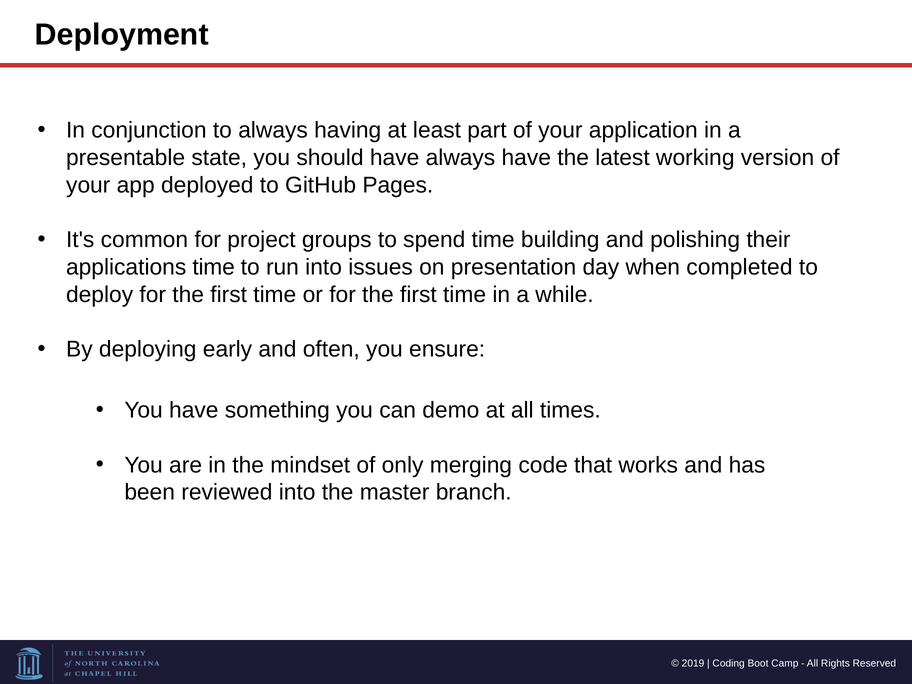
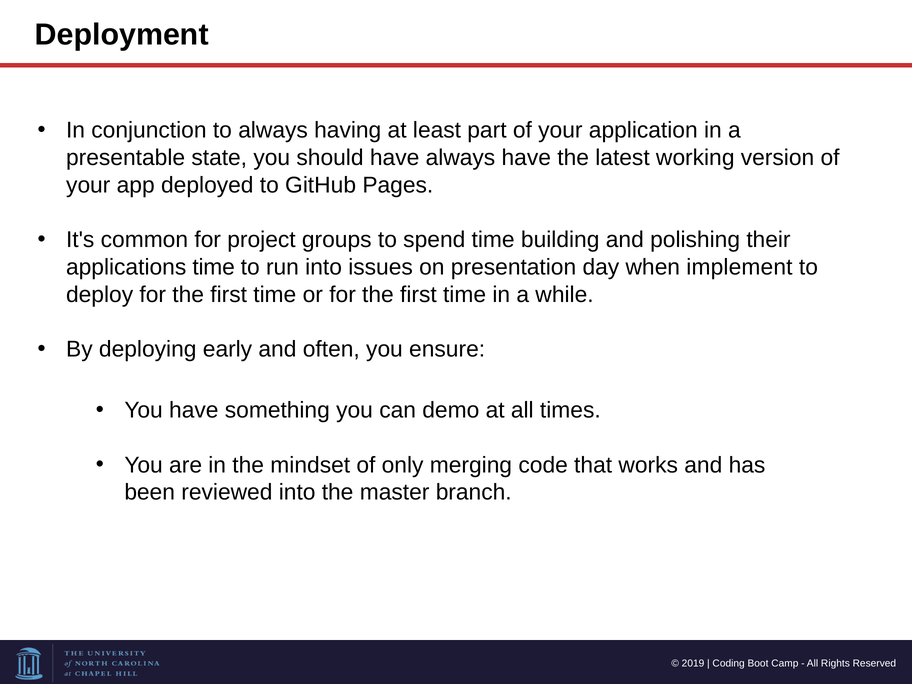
completed: completed -> implement
